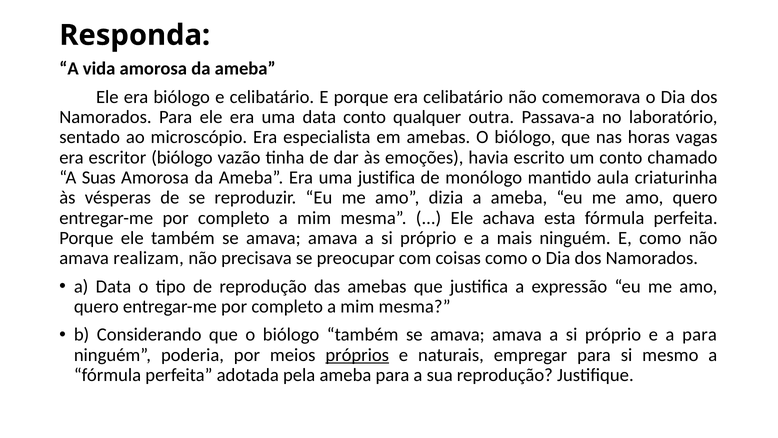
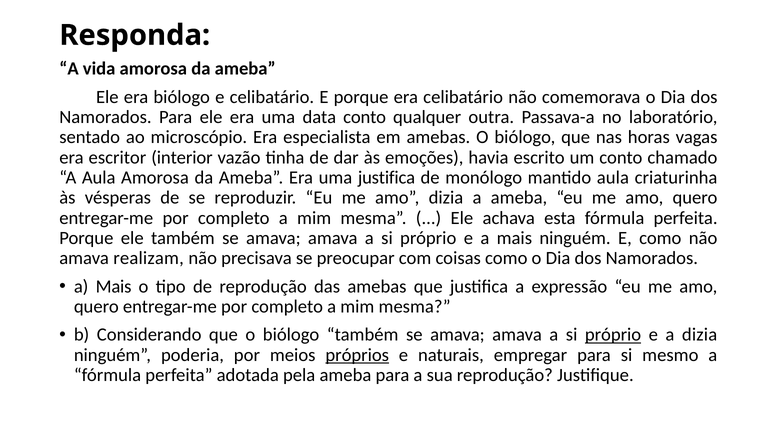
escritor biólogo: biólogo -> interior
A Suas: Suas -> Aula
Data at (113, 286): Data -> Mais
próprio at (613, 335) underline: none -> present
a para: para -> dizia
